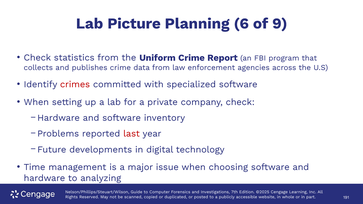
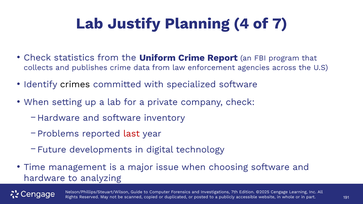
Picture: Picture -> Justify
6: 6 -> 4
9: 9 -> 7
crimes colour: red -> black
